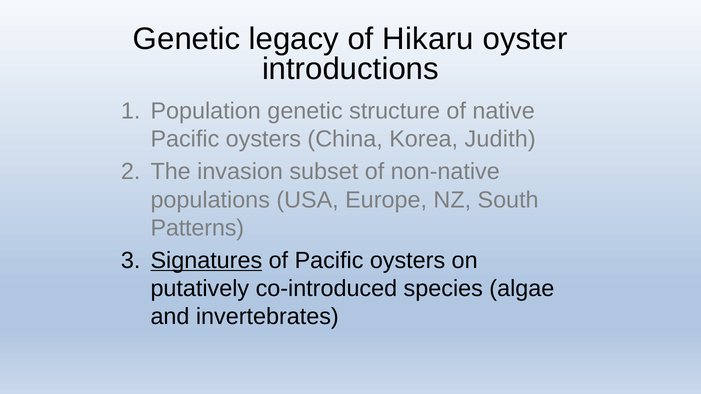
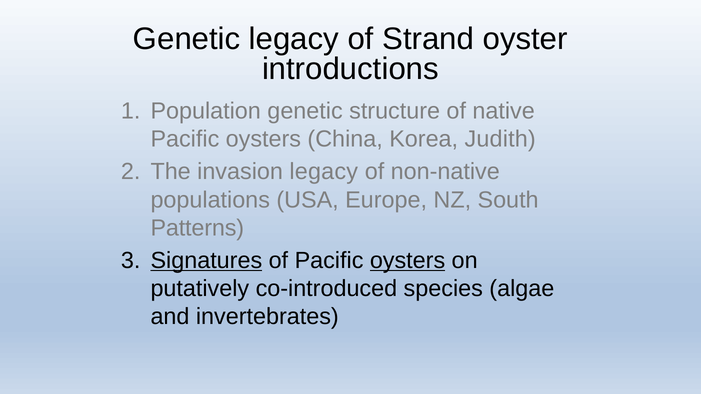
Hikaru: Hikaru -> Strand
invasion subset: subset -> legacy
oysters at (408, 261) underline: none -> present
